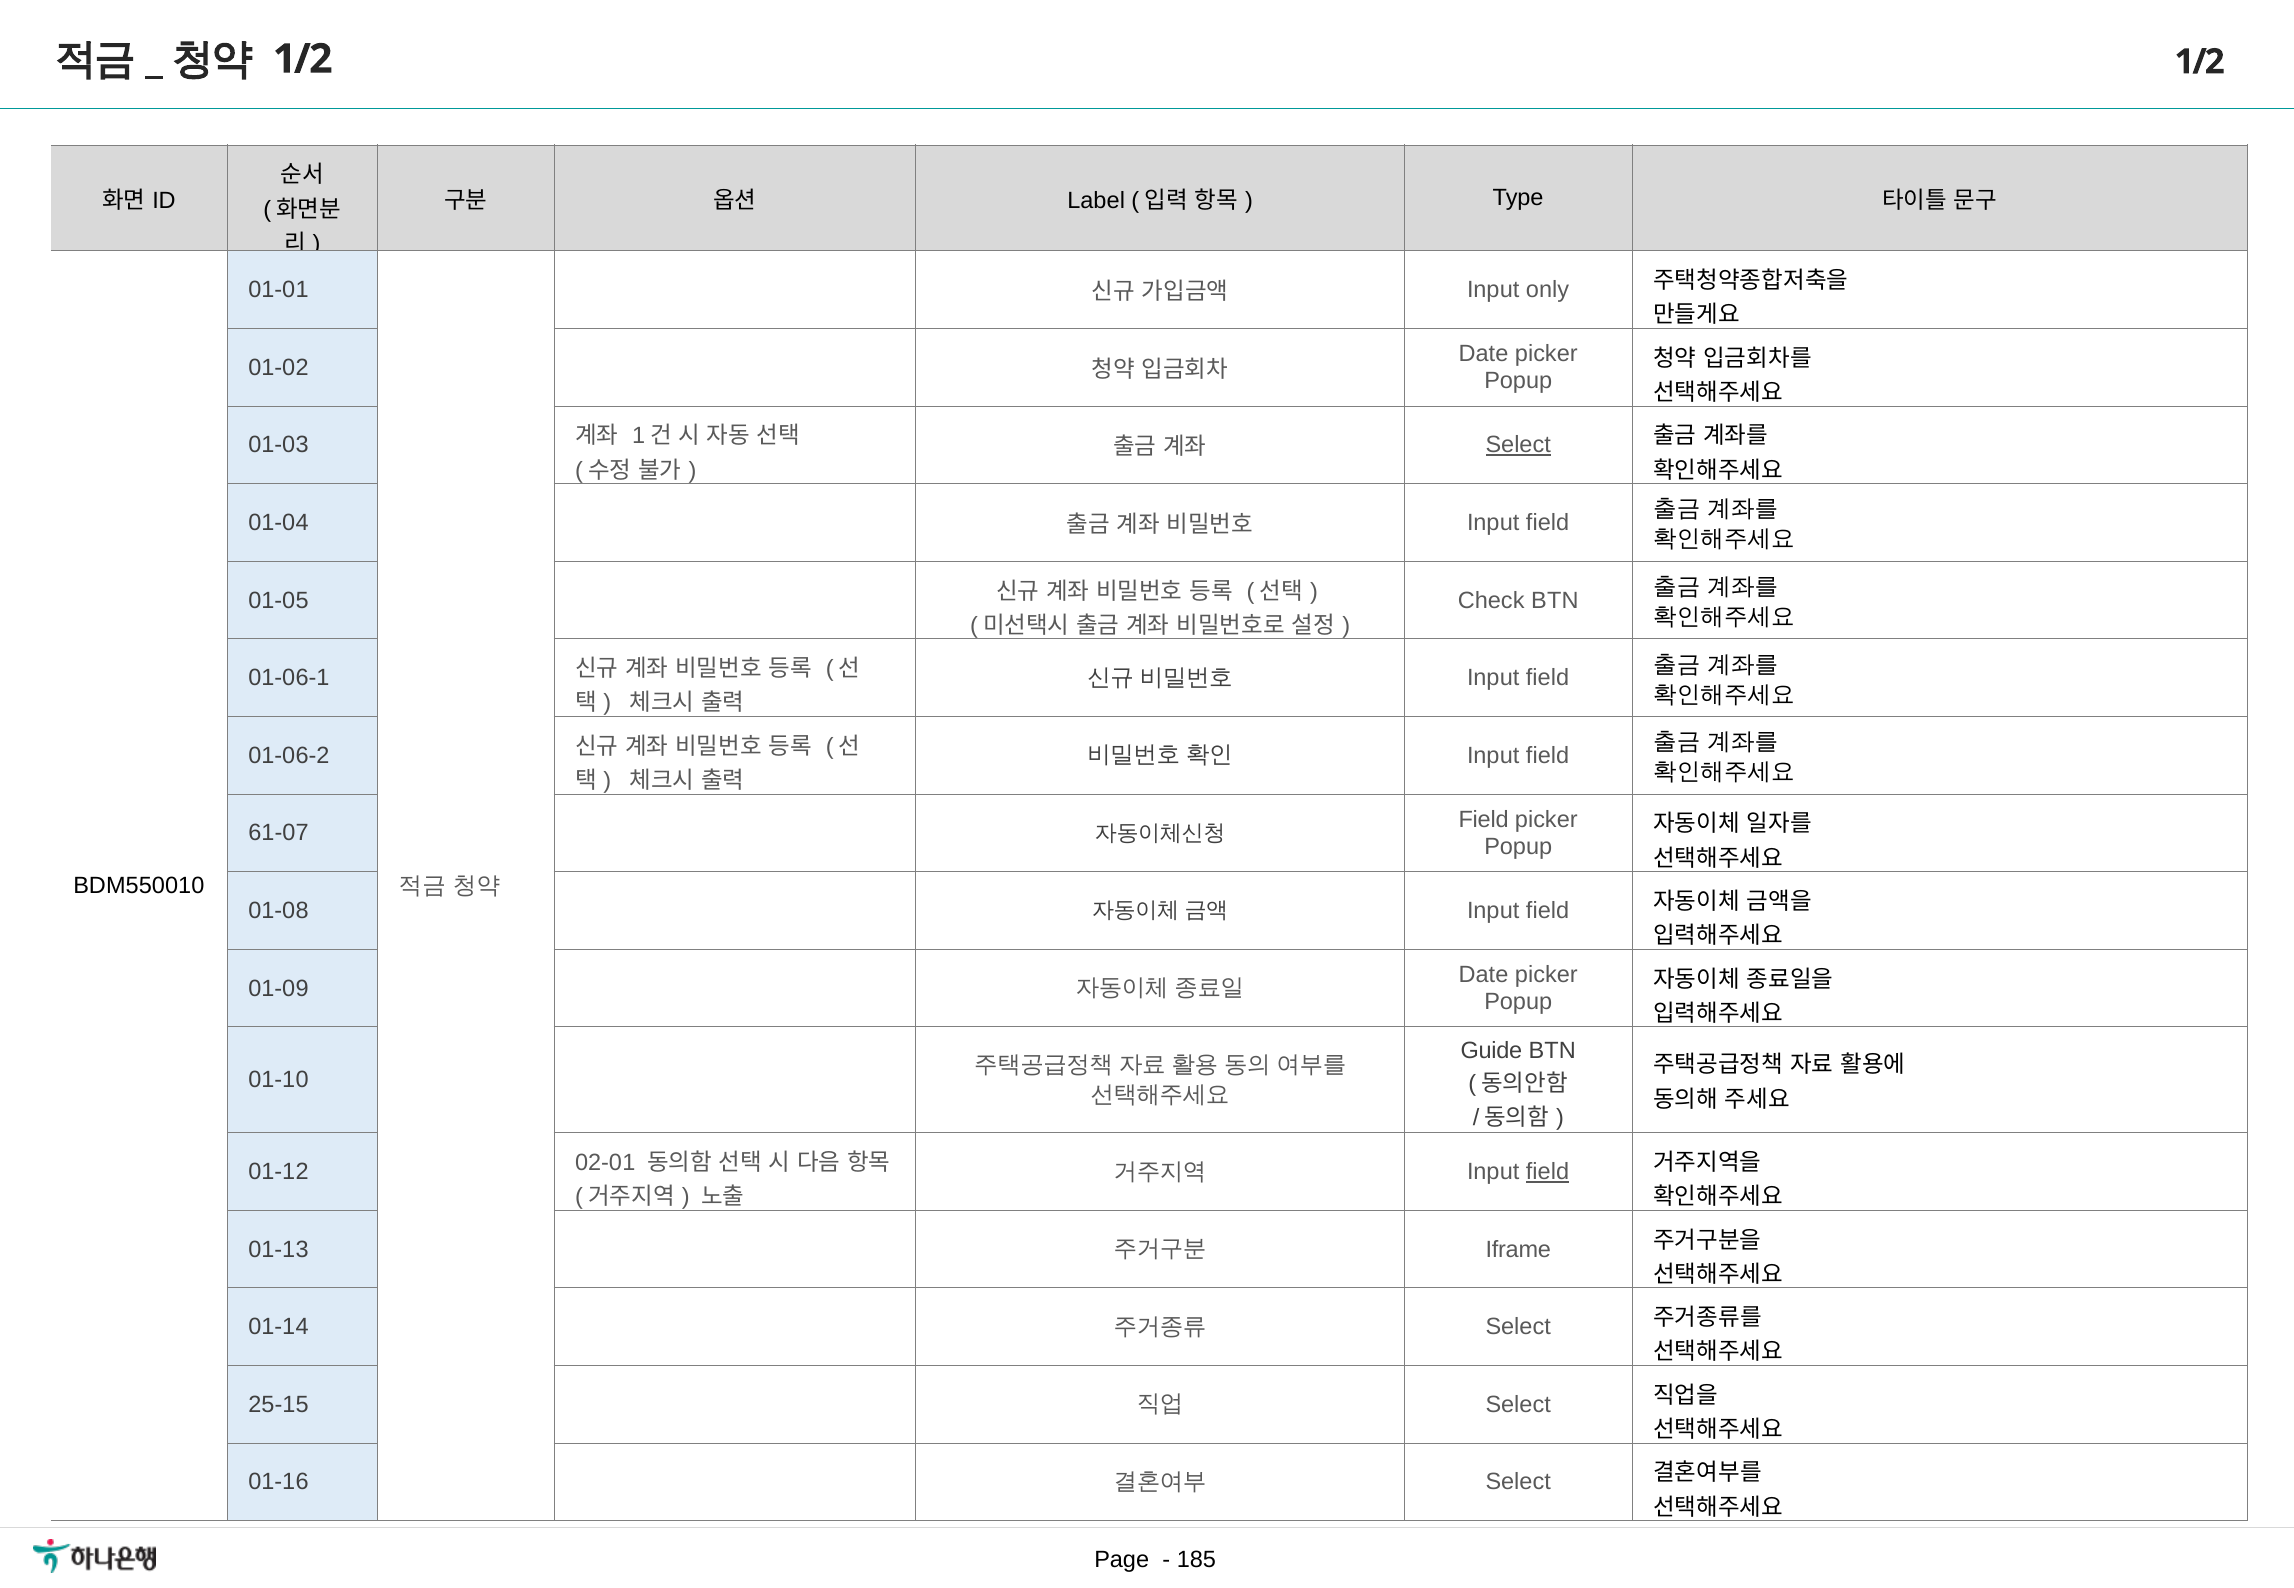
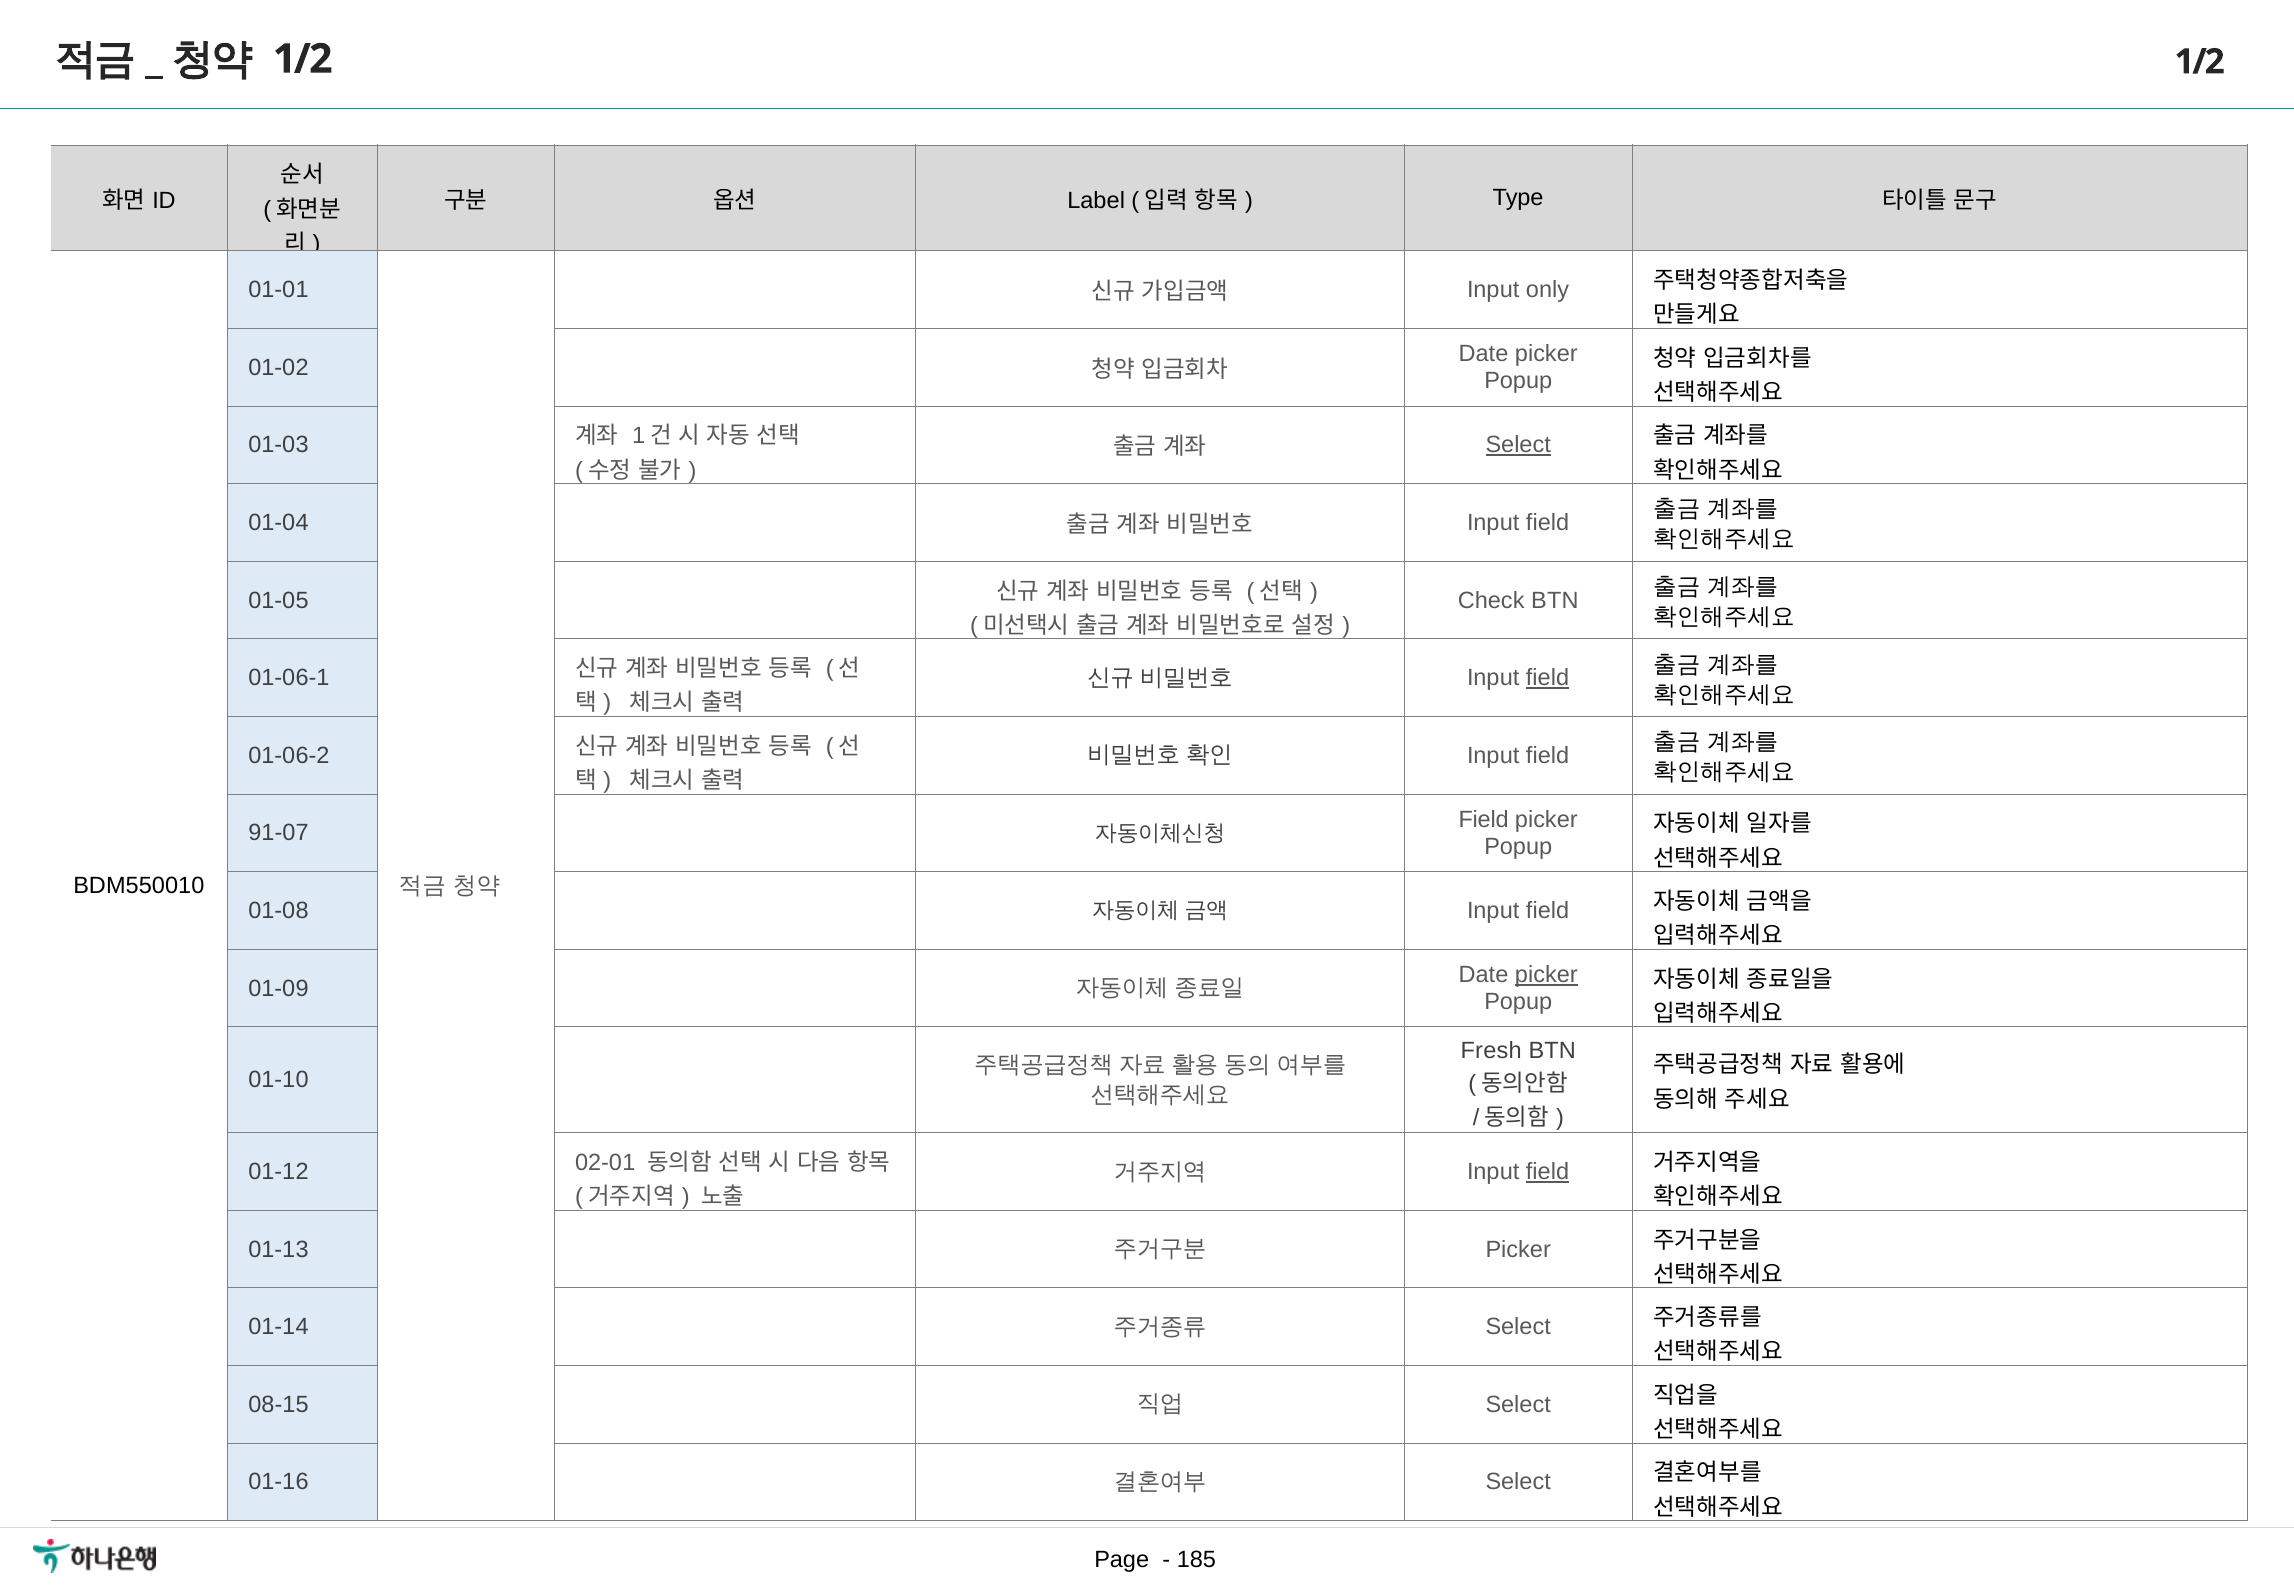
field at (1548, 678) underline: none -> present
61-07: 61-07 -> 91-07
picker at (1546, 975) underline: none -> present
Guide: Guide -> Fresh
Iframe at (1518, 1249): Iframe -> Picker
25-15: 25-15 -> 08-15
